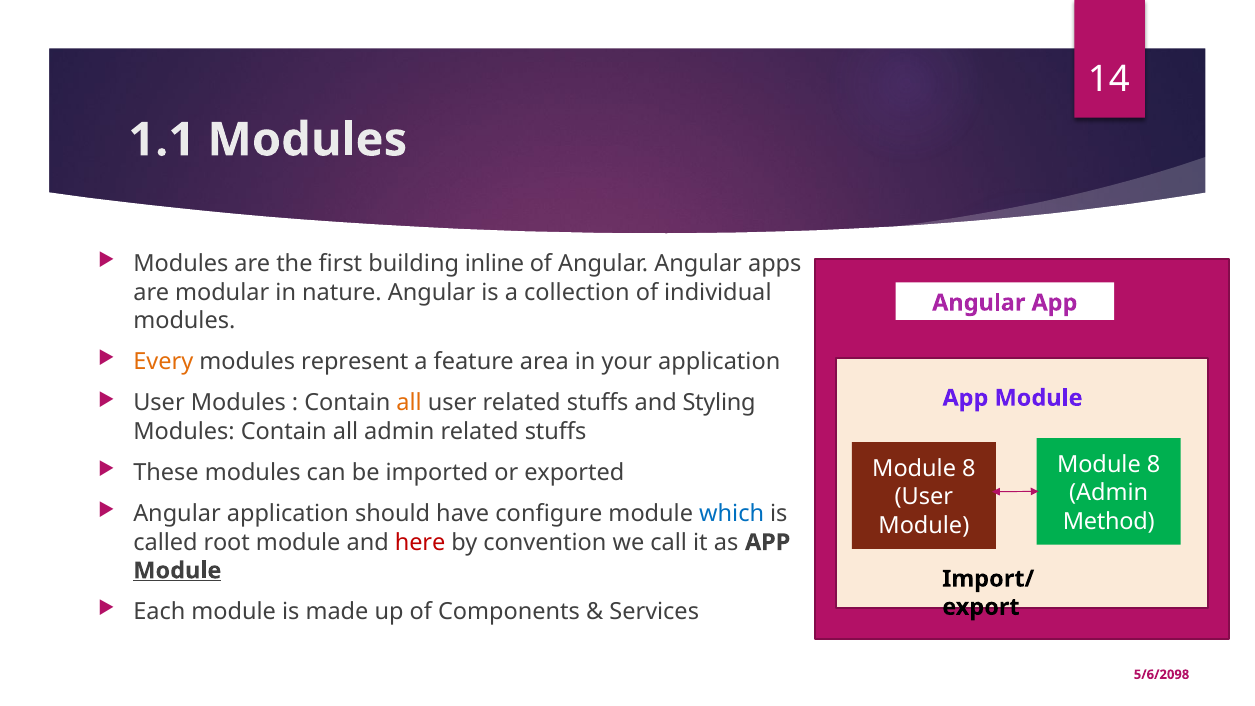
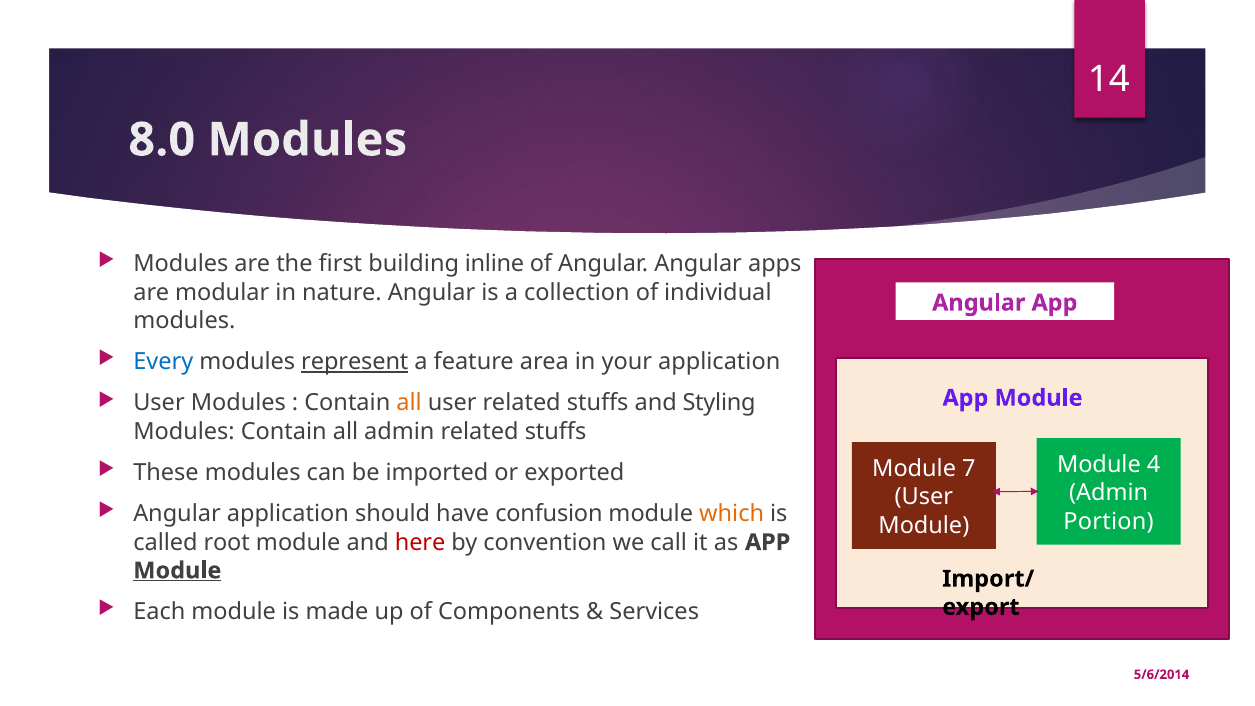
1.1: 1.1 -> 8.0
Every colour: orange -> blue
represent underline: none -> present
8 at (1154, 465): 8 -> 4
8 at (969, 469): 8 -> 7
configure: configure -> confusion
which colour: blue -> orange
Method: Method -> Portion
5/6/2098: 5/6/2098 -> 5/6/2014
